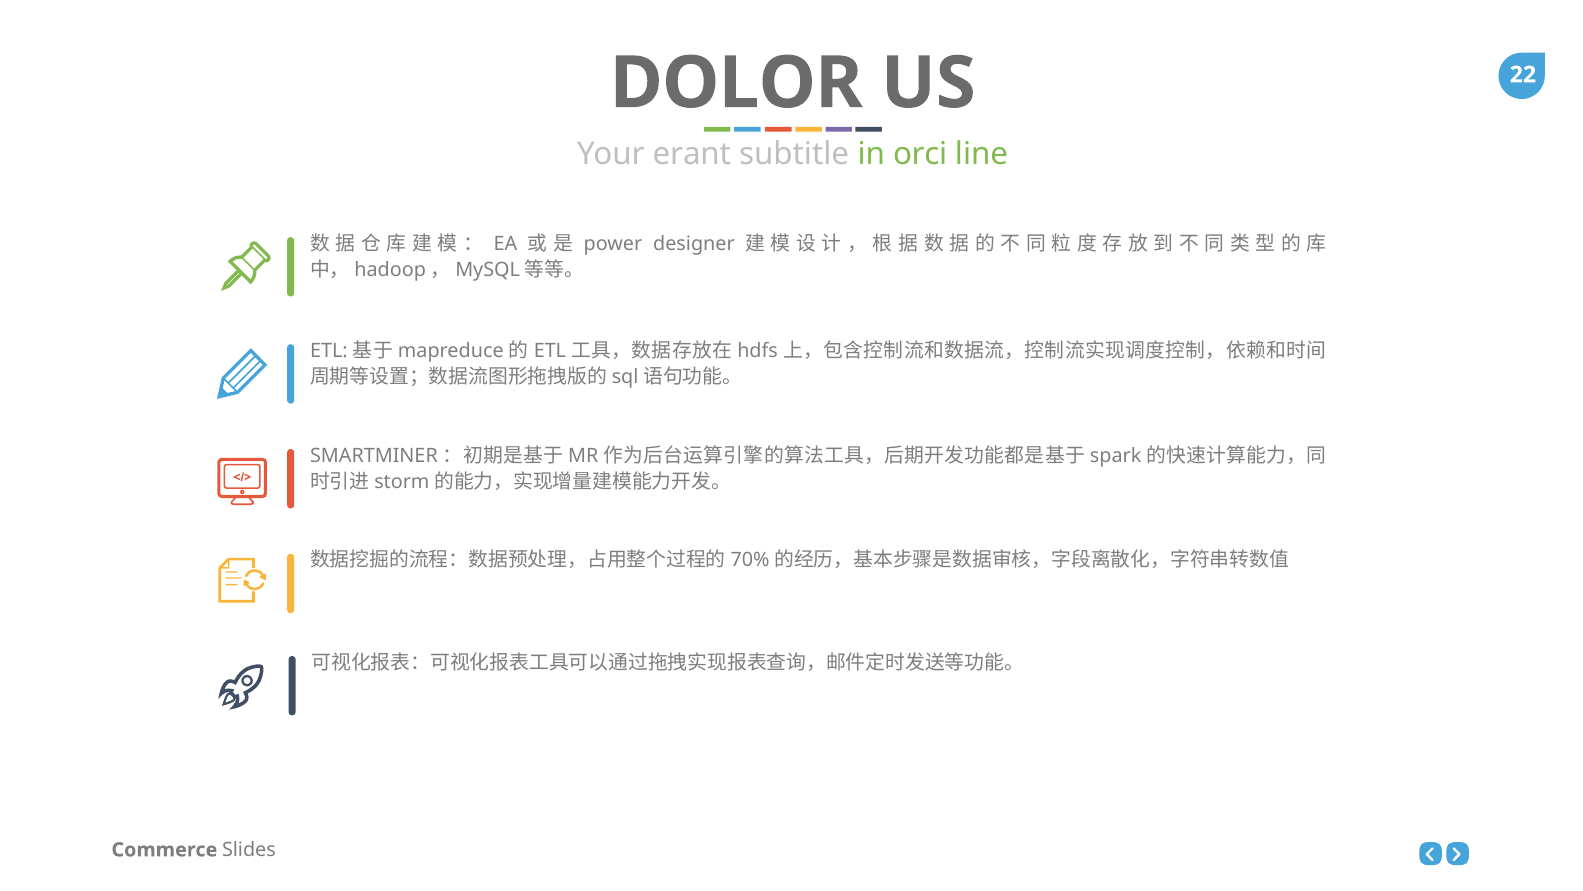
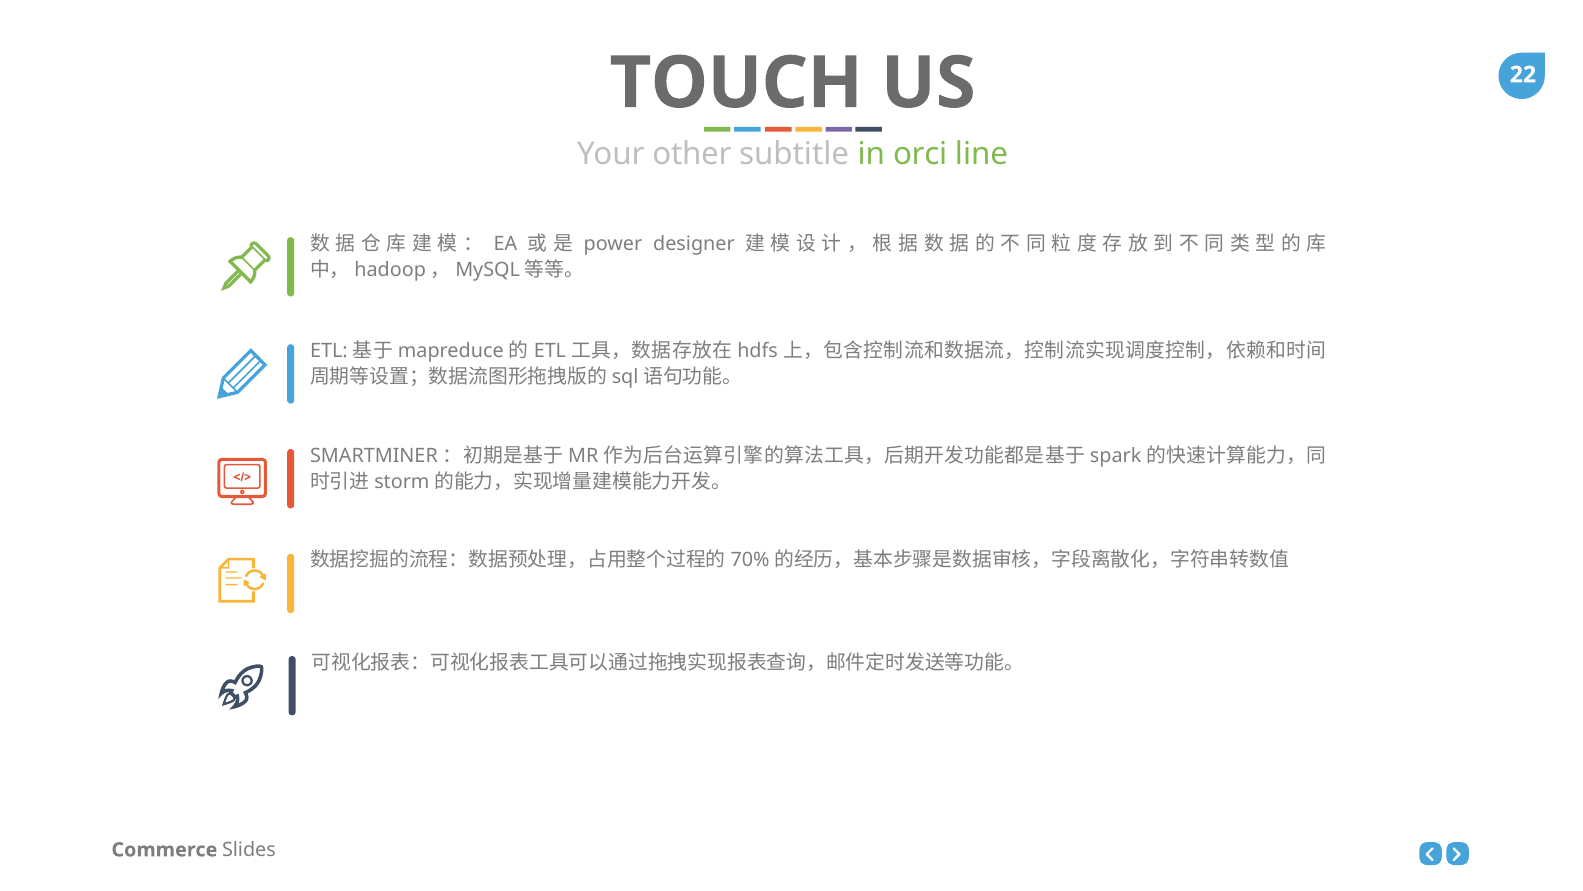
DOLOR: DOLOR -> TOUCH
erant: erant -> other
